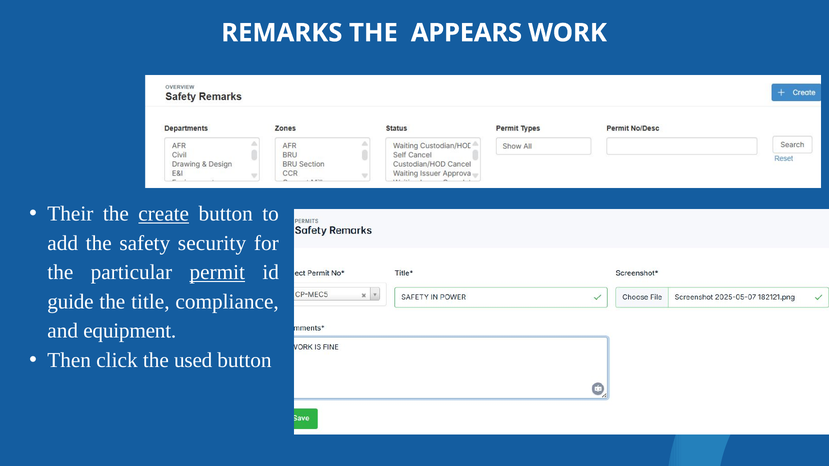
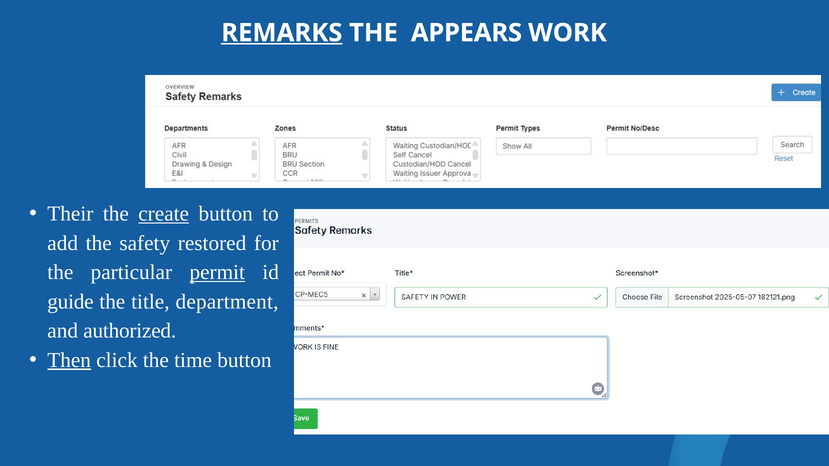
REMARKS underline: none -> present
security: security -> restored
compliance: compliance -> department
equipment: equipment -> authorized
Then underline: none -> present
used: used -> time
